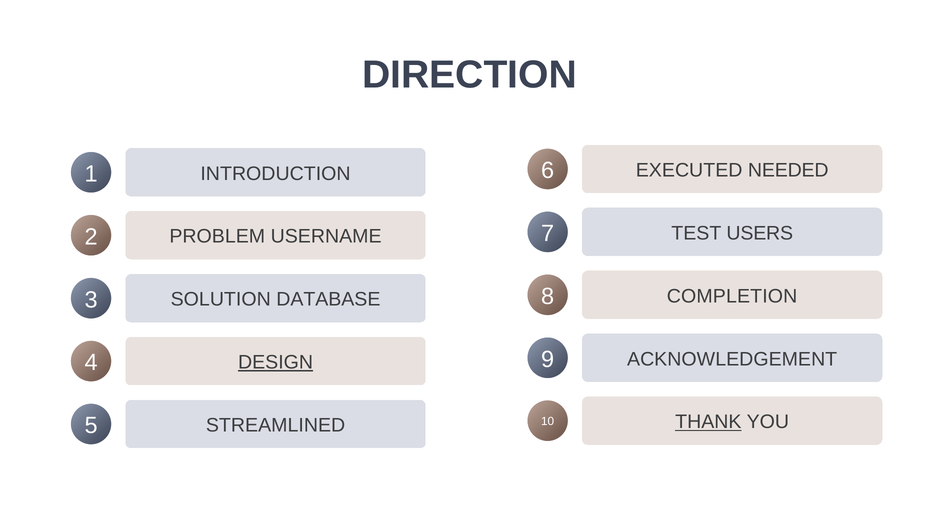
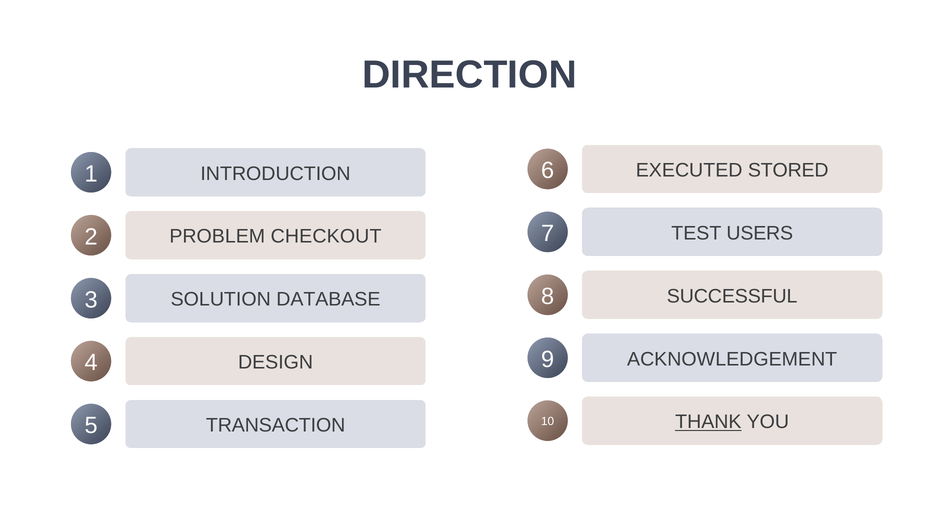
NEEDED: NEEDED -> STORED
USERNAME: USERNAME -> CHECKOUT
COMPLETION: COMPLETION -> SUCCESSFUL
DESIGN underline: present -> none
STREAMLINED: STREAMLINED -> TRANSACTION
